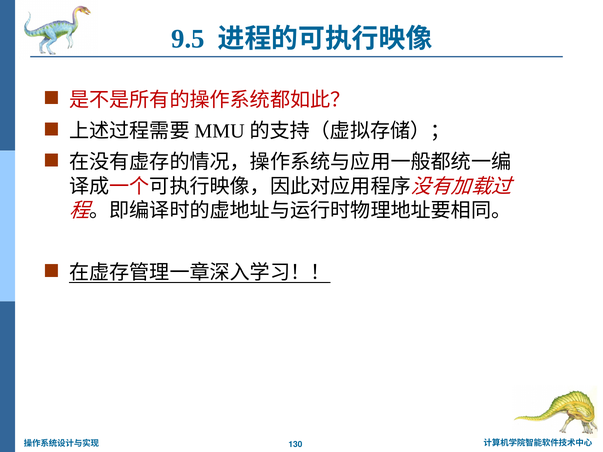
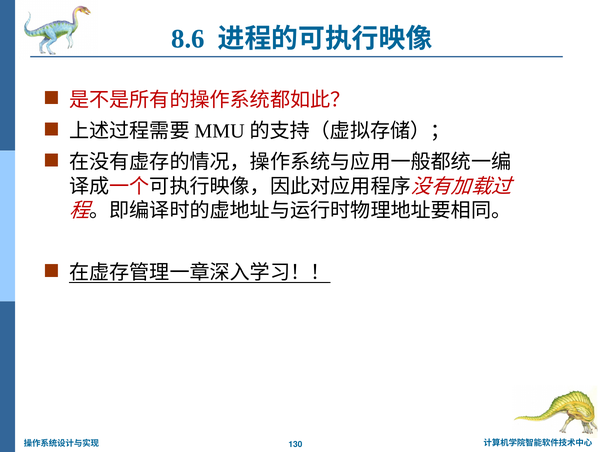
9.5: 9.5 -> 8.6
